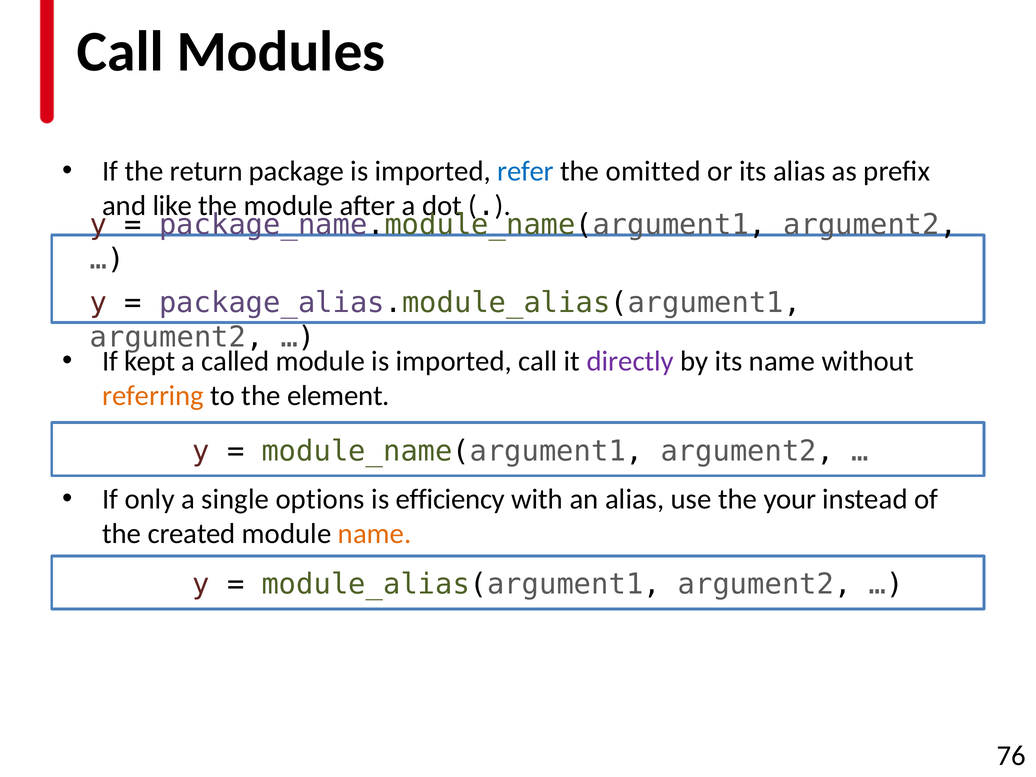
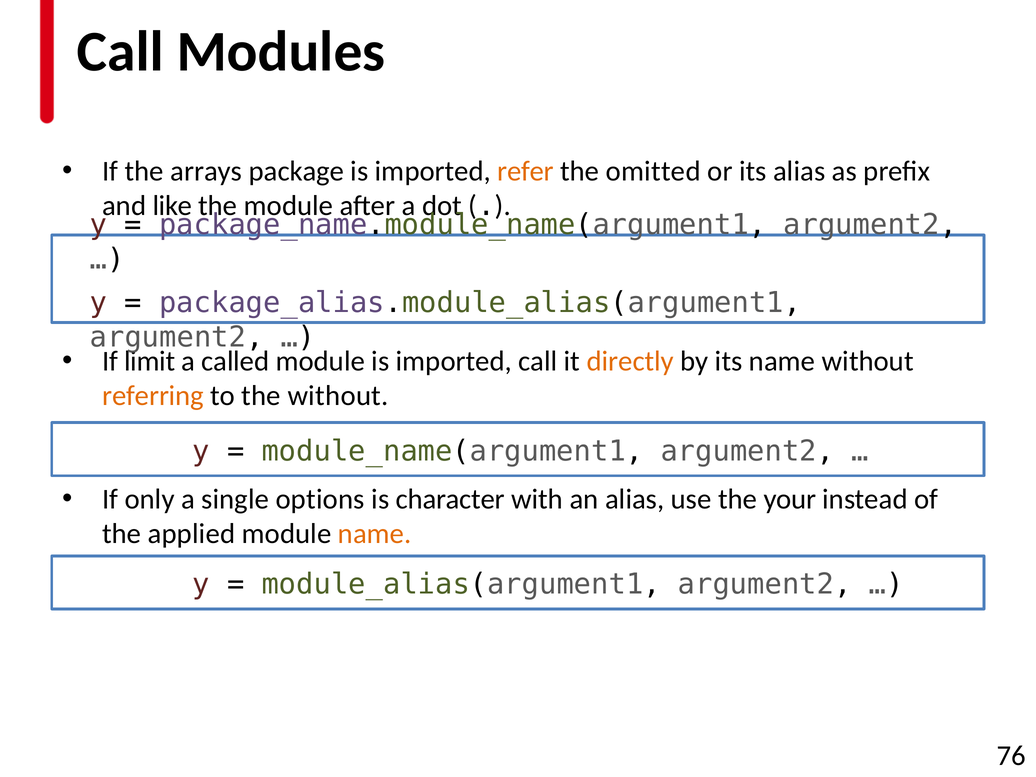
return: return -> arrays
refer colour: blue -> orange
kept: kept -> limit
directly colour: purple -> orange
the element: element -> without
efficiency: efficiency -> character
created: created -> applied
